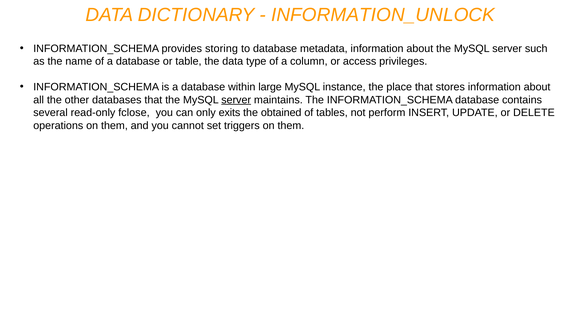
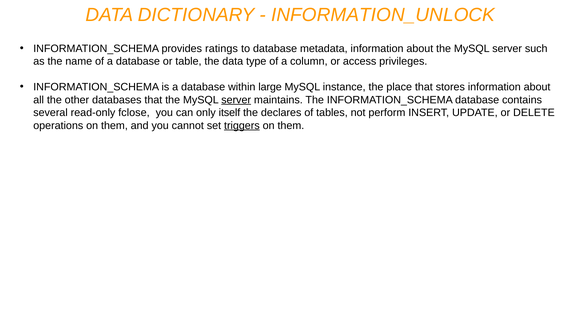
storing: storing -> ratings
exits: exits -> itself
obtained: obtained -> declares
triggers underline: none -> present
